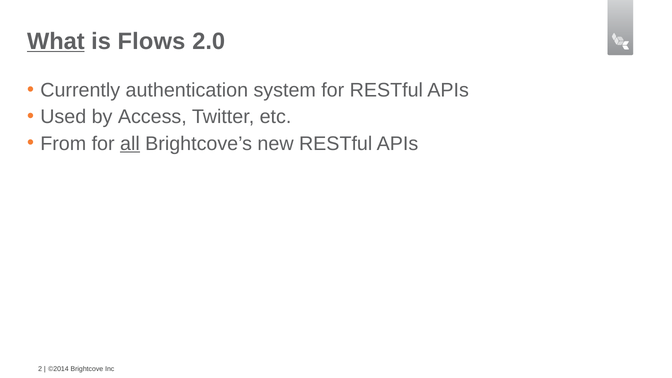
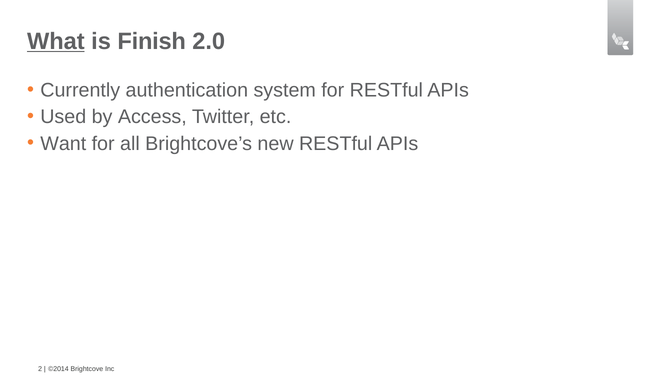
Flows: Flows -> Finish
From: From -> Want
all underline: present -> none
